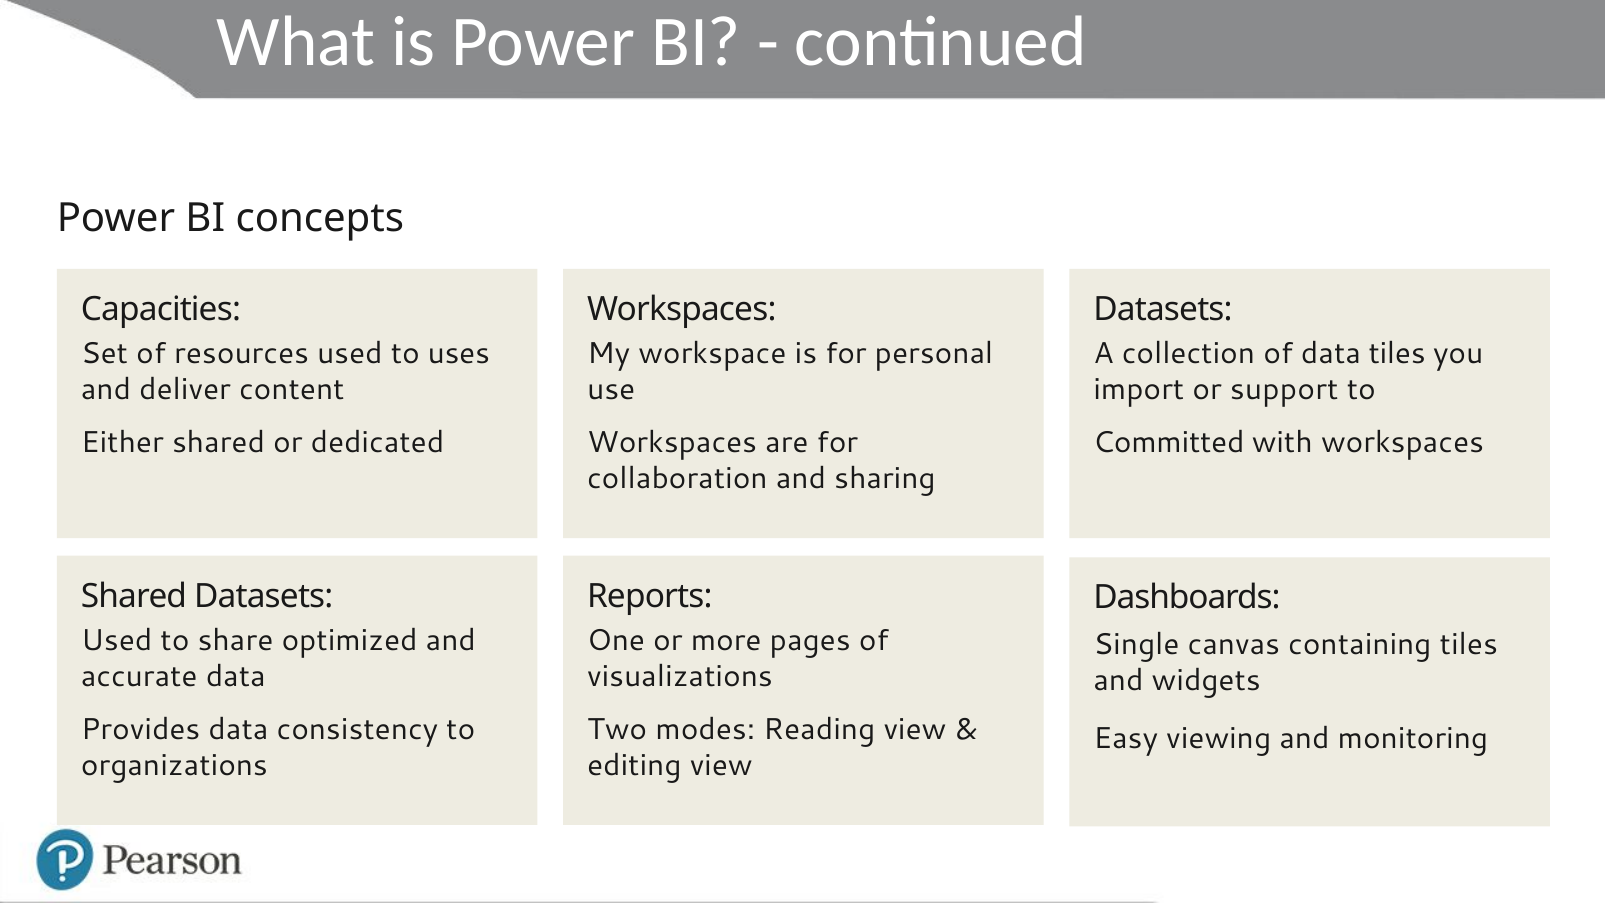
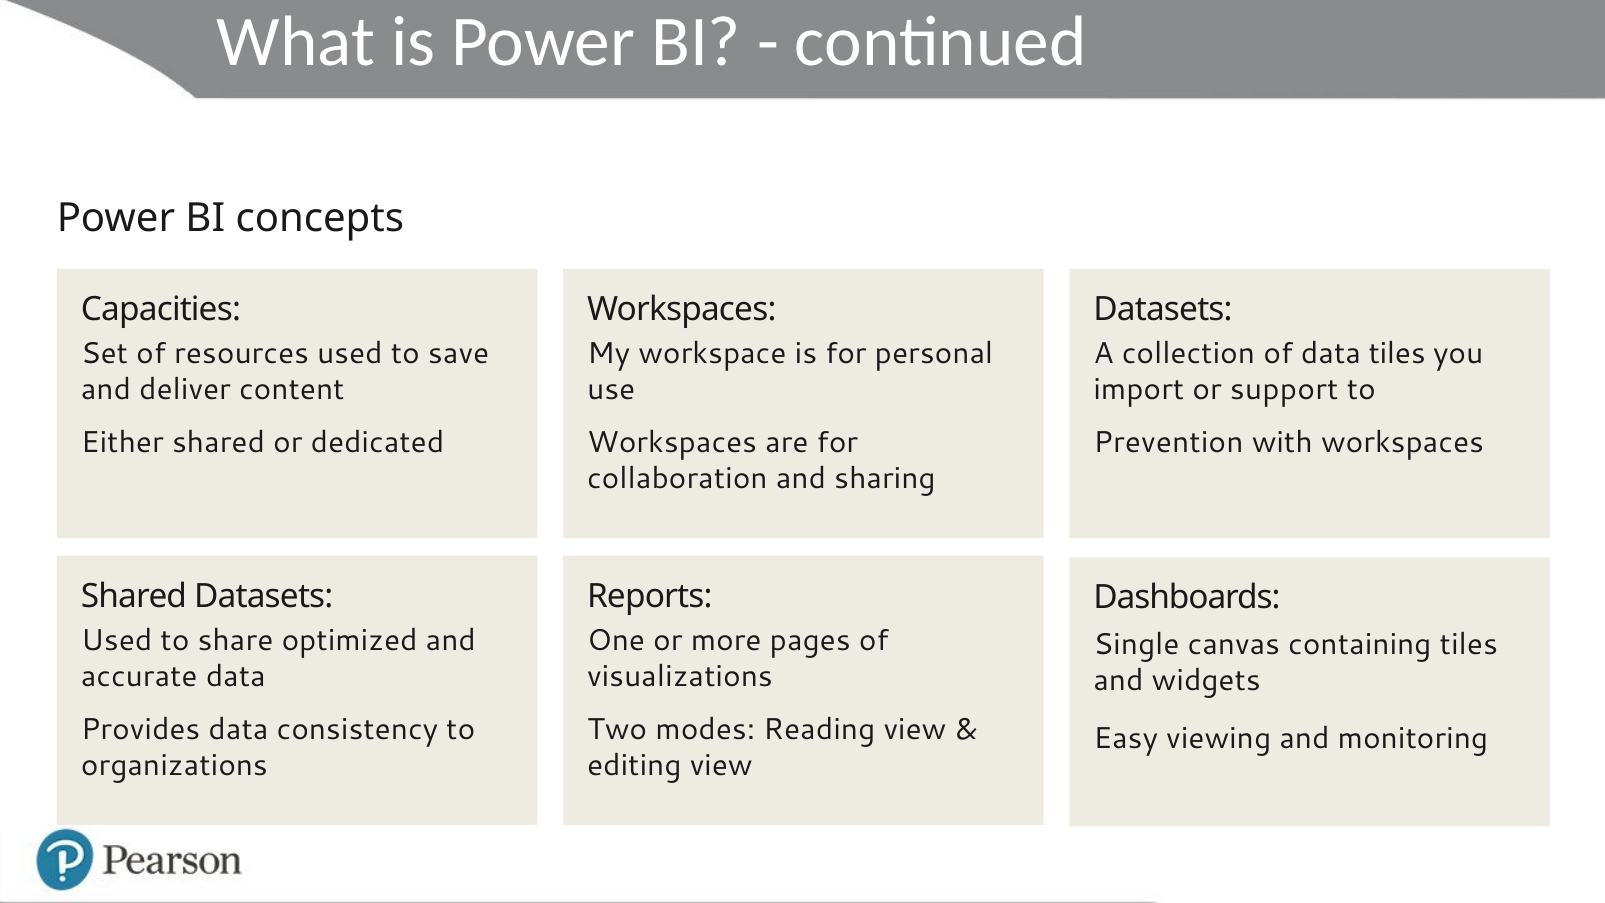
uses: uses -> save
Committed: Committed -> Prevention
